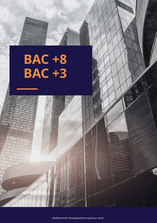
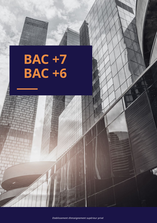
+8: +8 -> +7
+3: +3 -> +6
